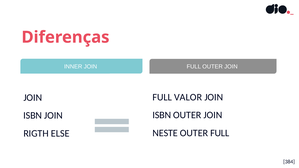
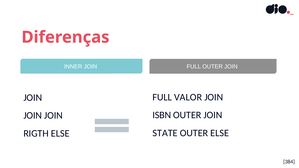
ISBN at (33, 116): ISBN -> JOIN
NESTE: NESTE -> STATE
OUTER FULL: FULL -> ELSE
